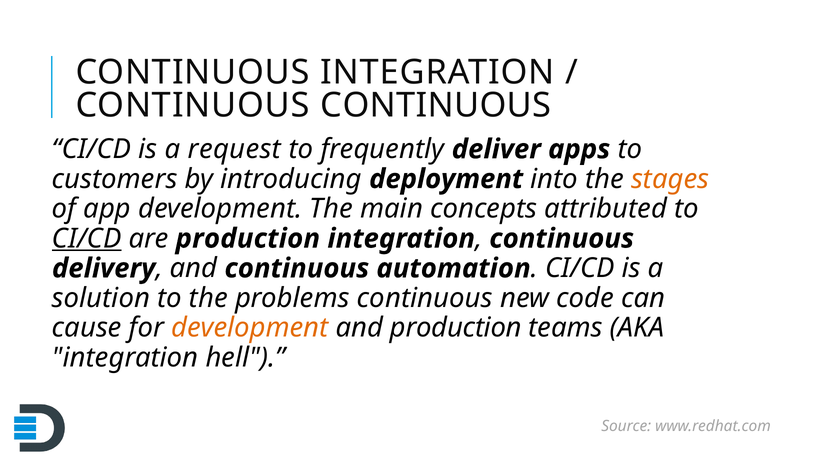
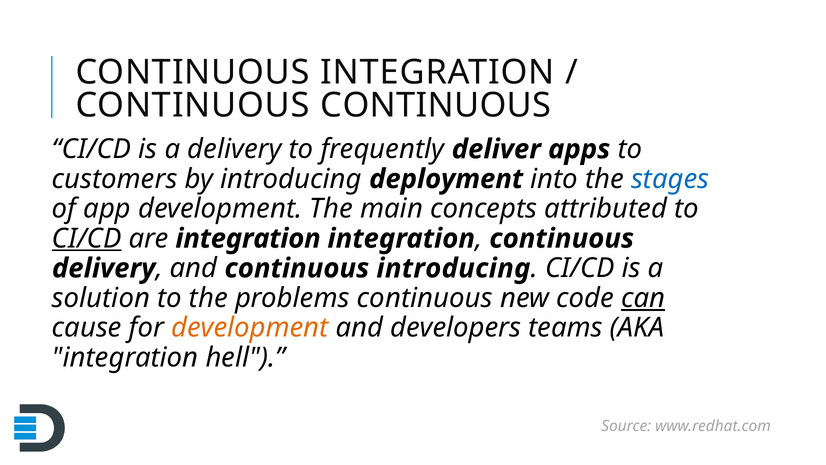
a request: request -> delivery
stages colour: orange -> blue
are production: production -> integration
continuous automation: automation -> introducing
can underline: none -> present
and production: production -> developers
